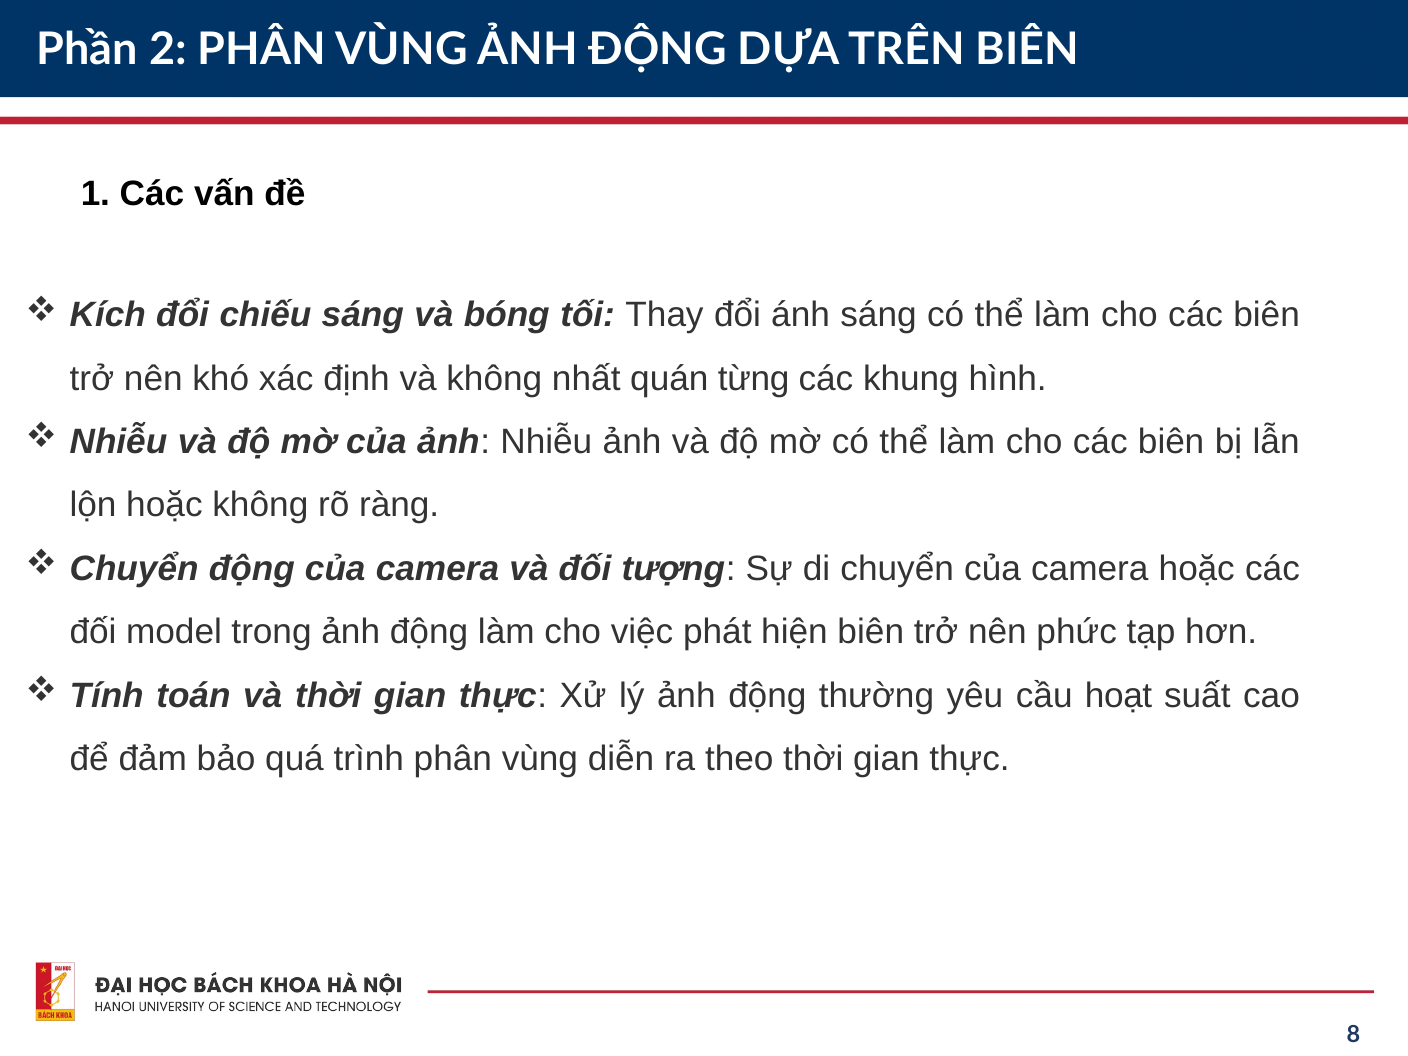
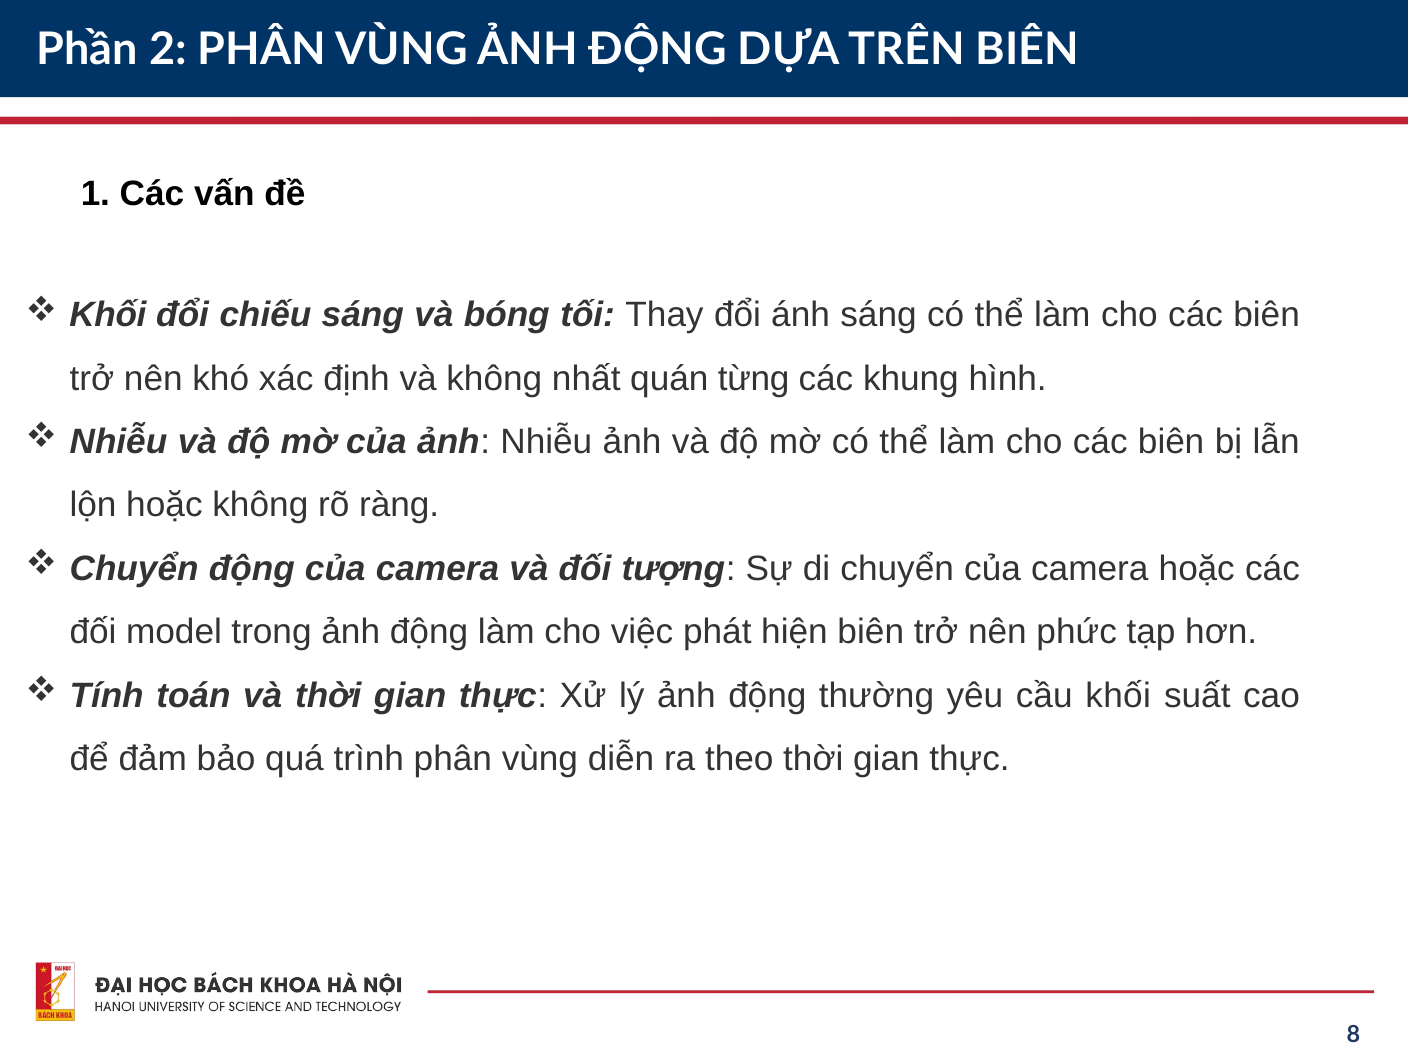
Kích at (108, 315): Kích -> Khối
cầu hoạt: hoạt -> khối
